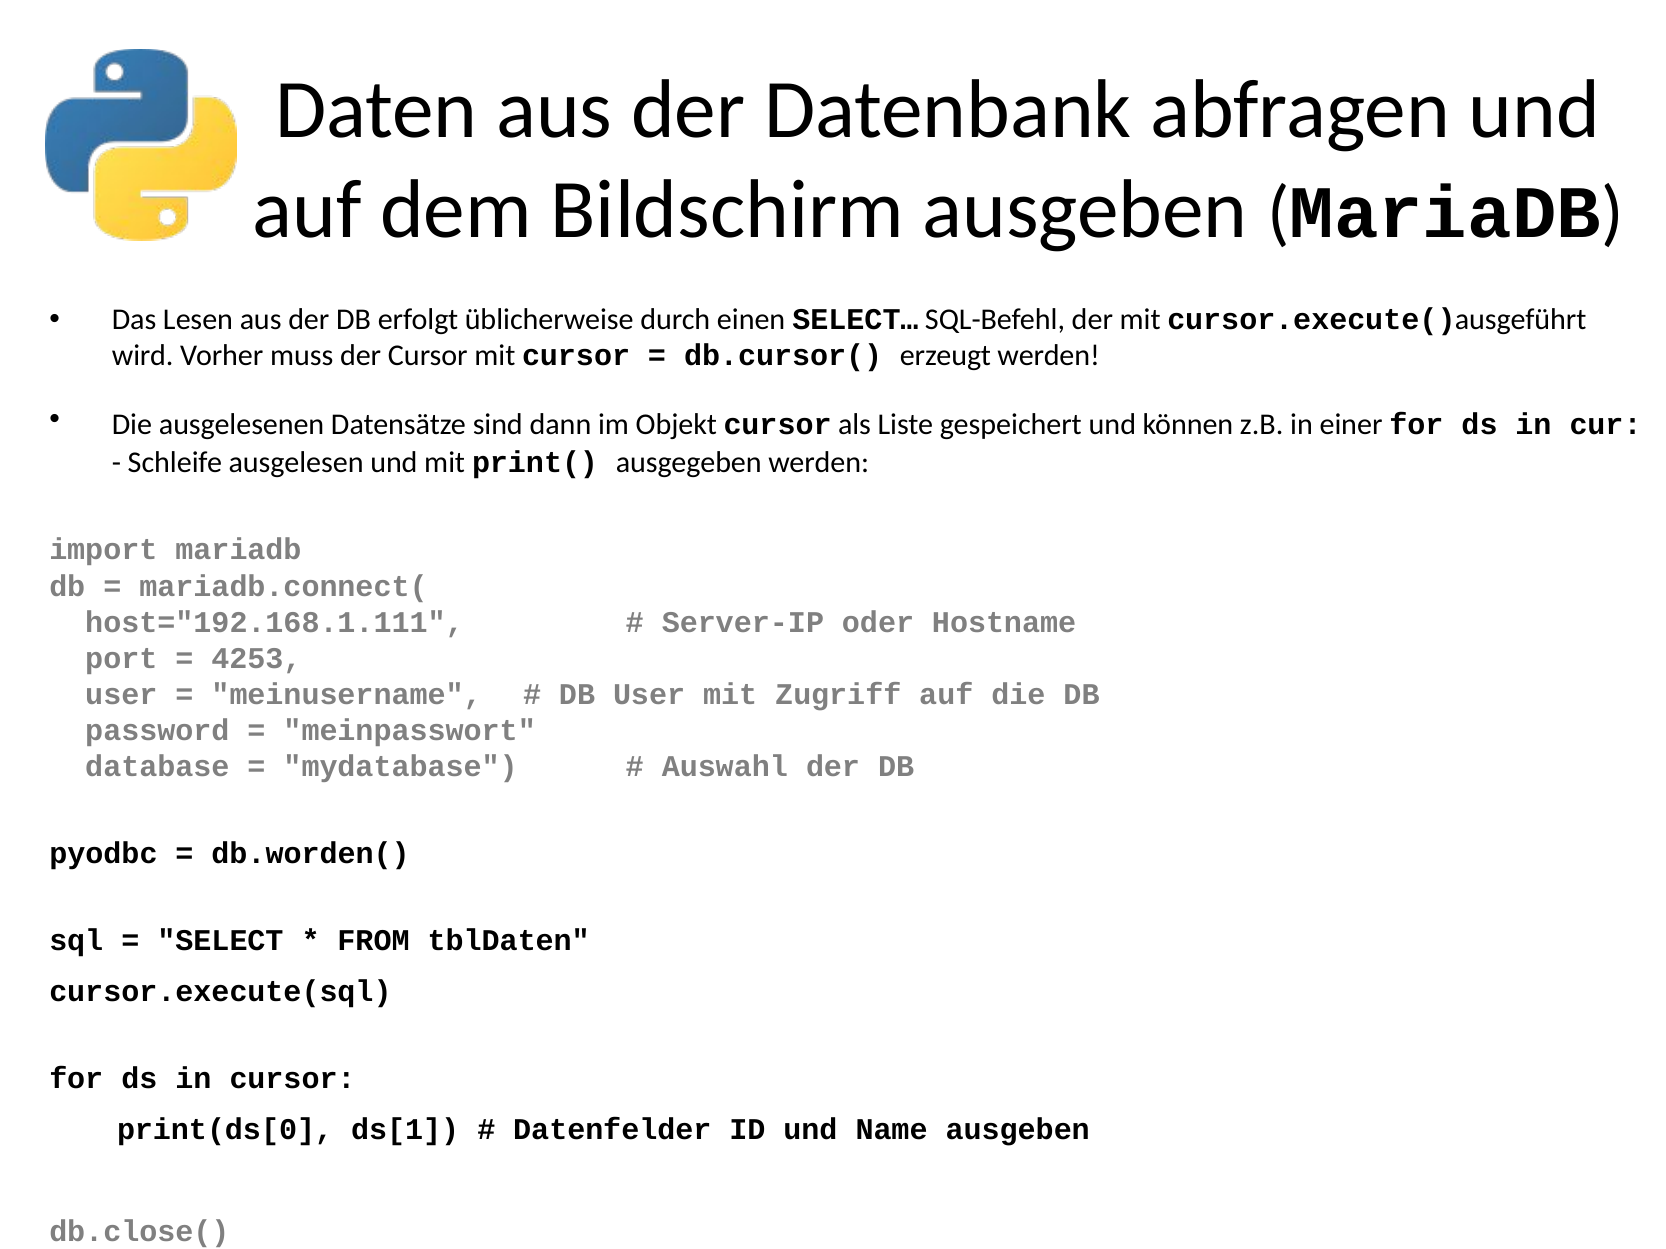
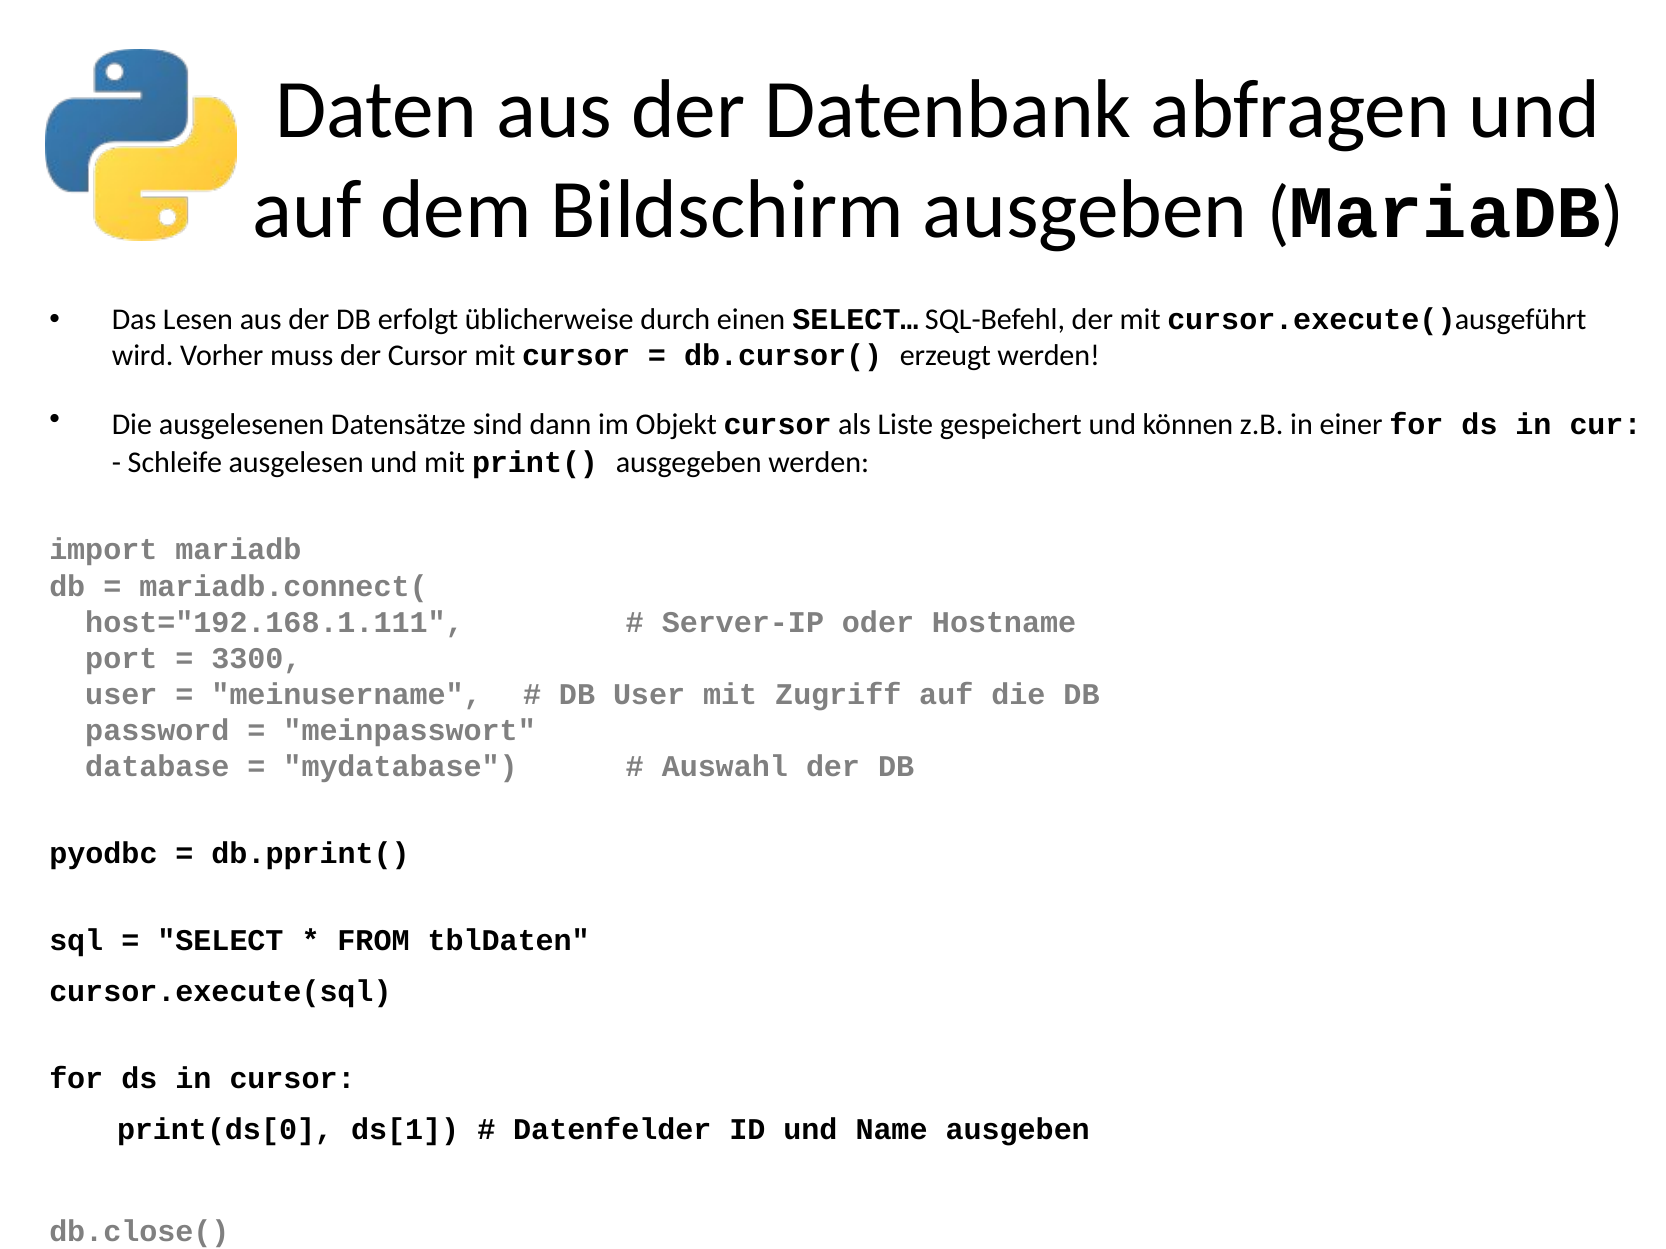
4253: 4253 -> 3300
db.worden(: db.worden( -> db.pprint(
